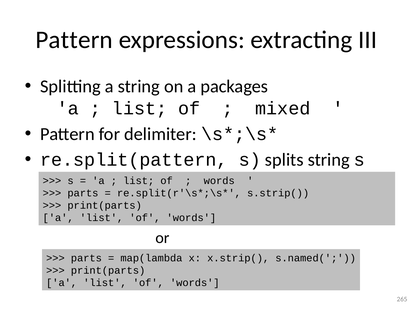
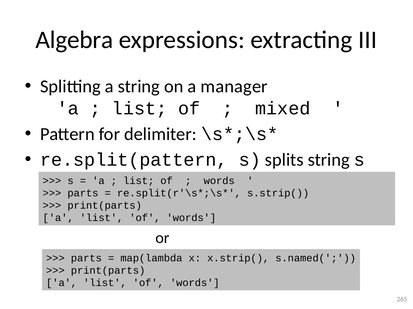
Pattern at (74, 40): Pattern -> Algebra
packages: packages -> manager
